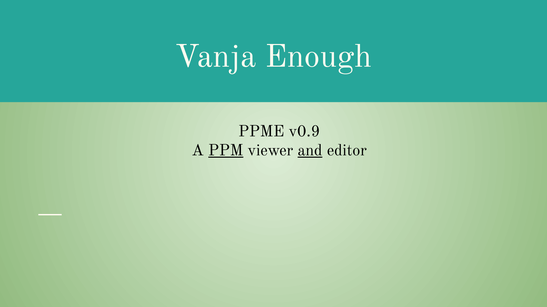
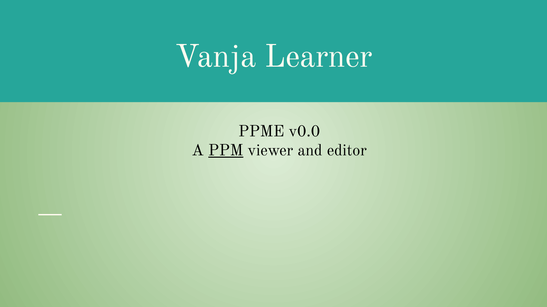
Enough: Enough -> Learner
v0.9: v0.9 -> v0.0
and underline: present -> none
